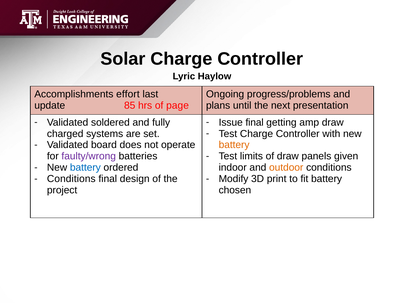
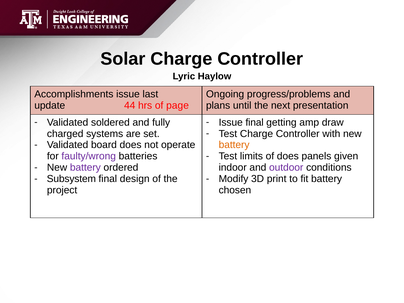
Accomplishments effort: effort -> issue
85: 85 -> 44
of draw: draw -> does
outdoor colour: orange -> purple
battery at (85, 168) colour: blue -> purple
Conditions at (71, 179): Conditions -> Subsystem
